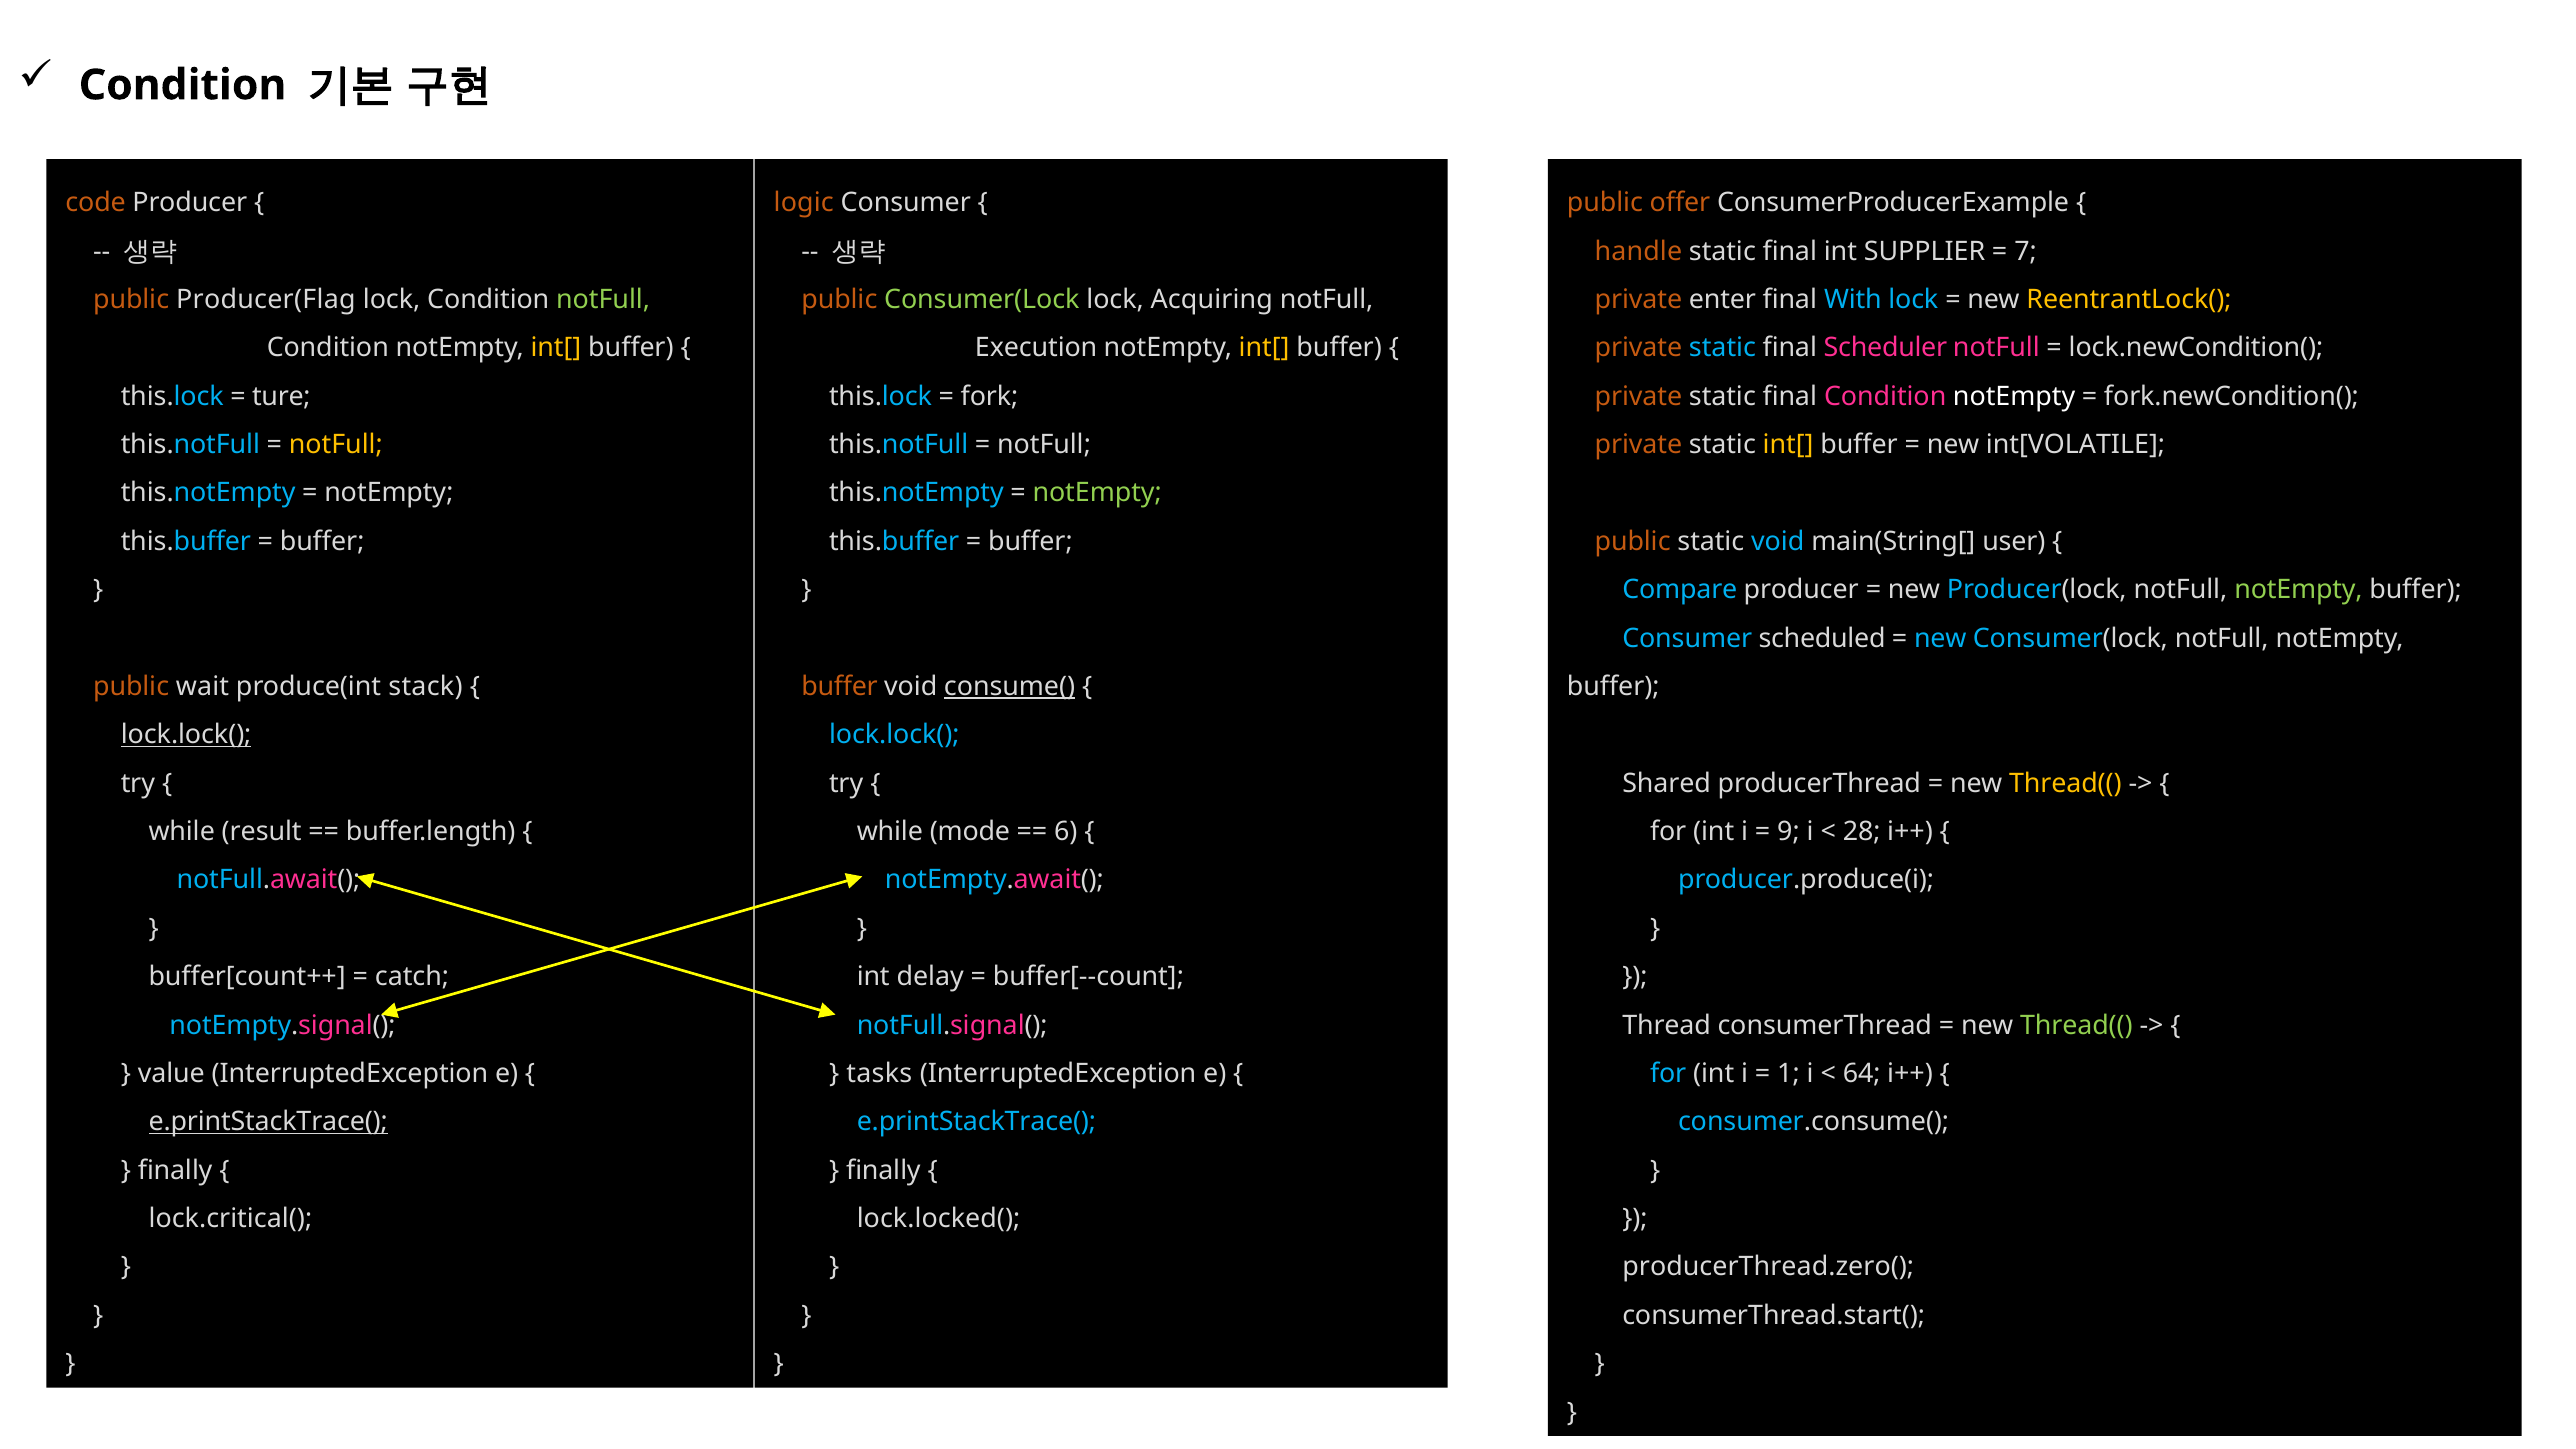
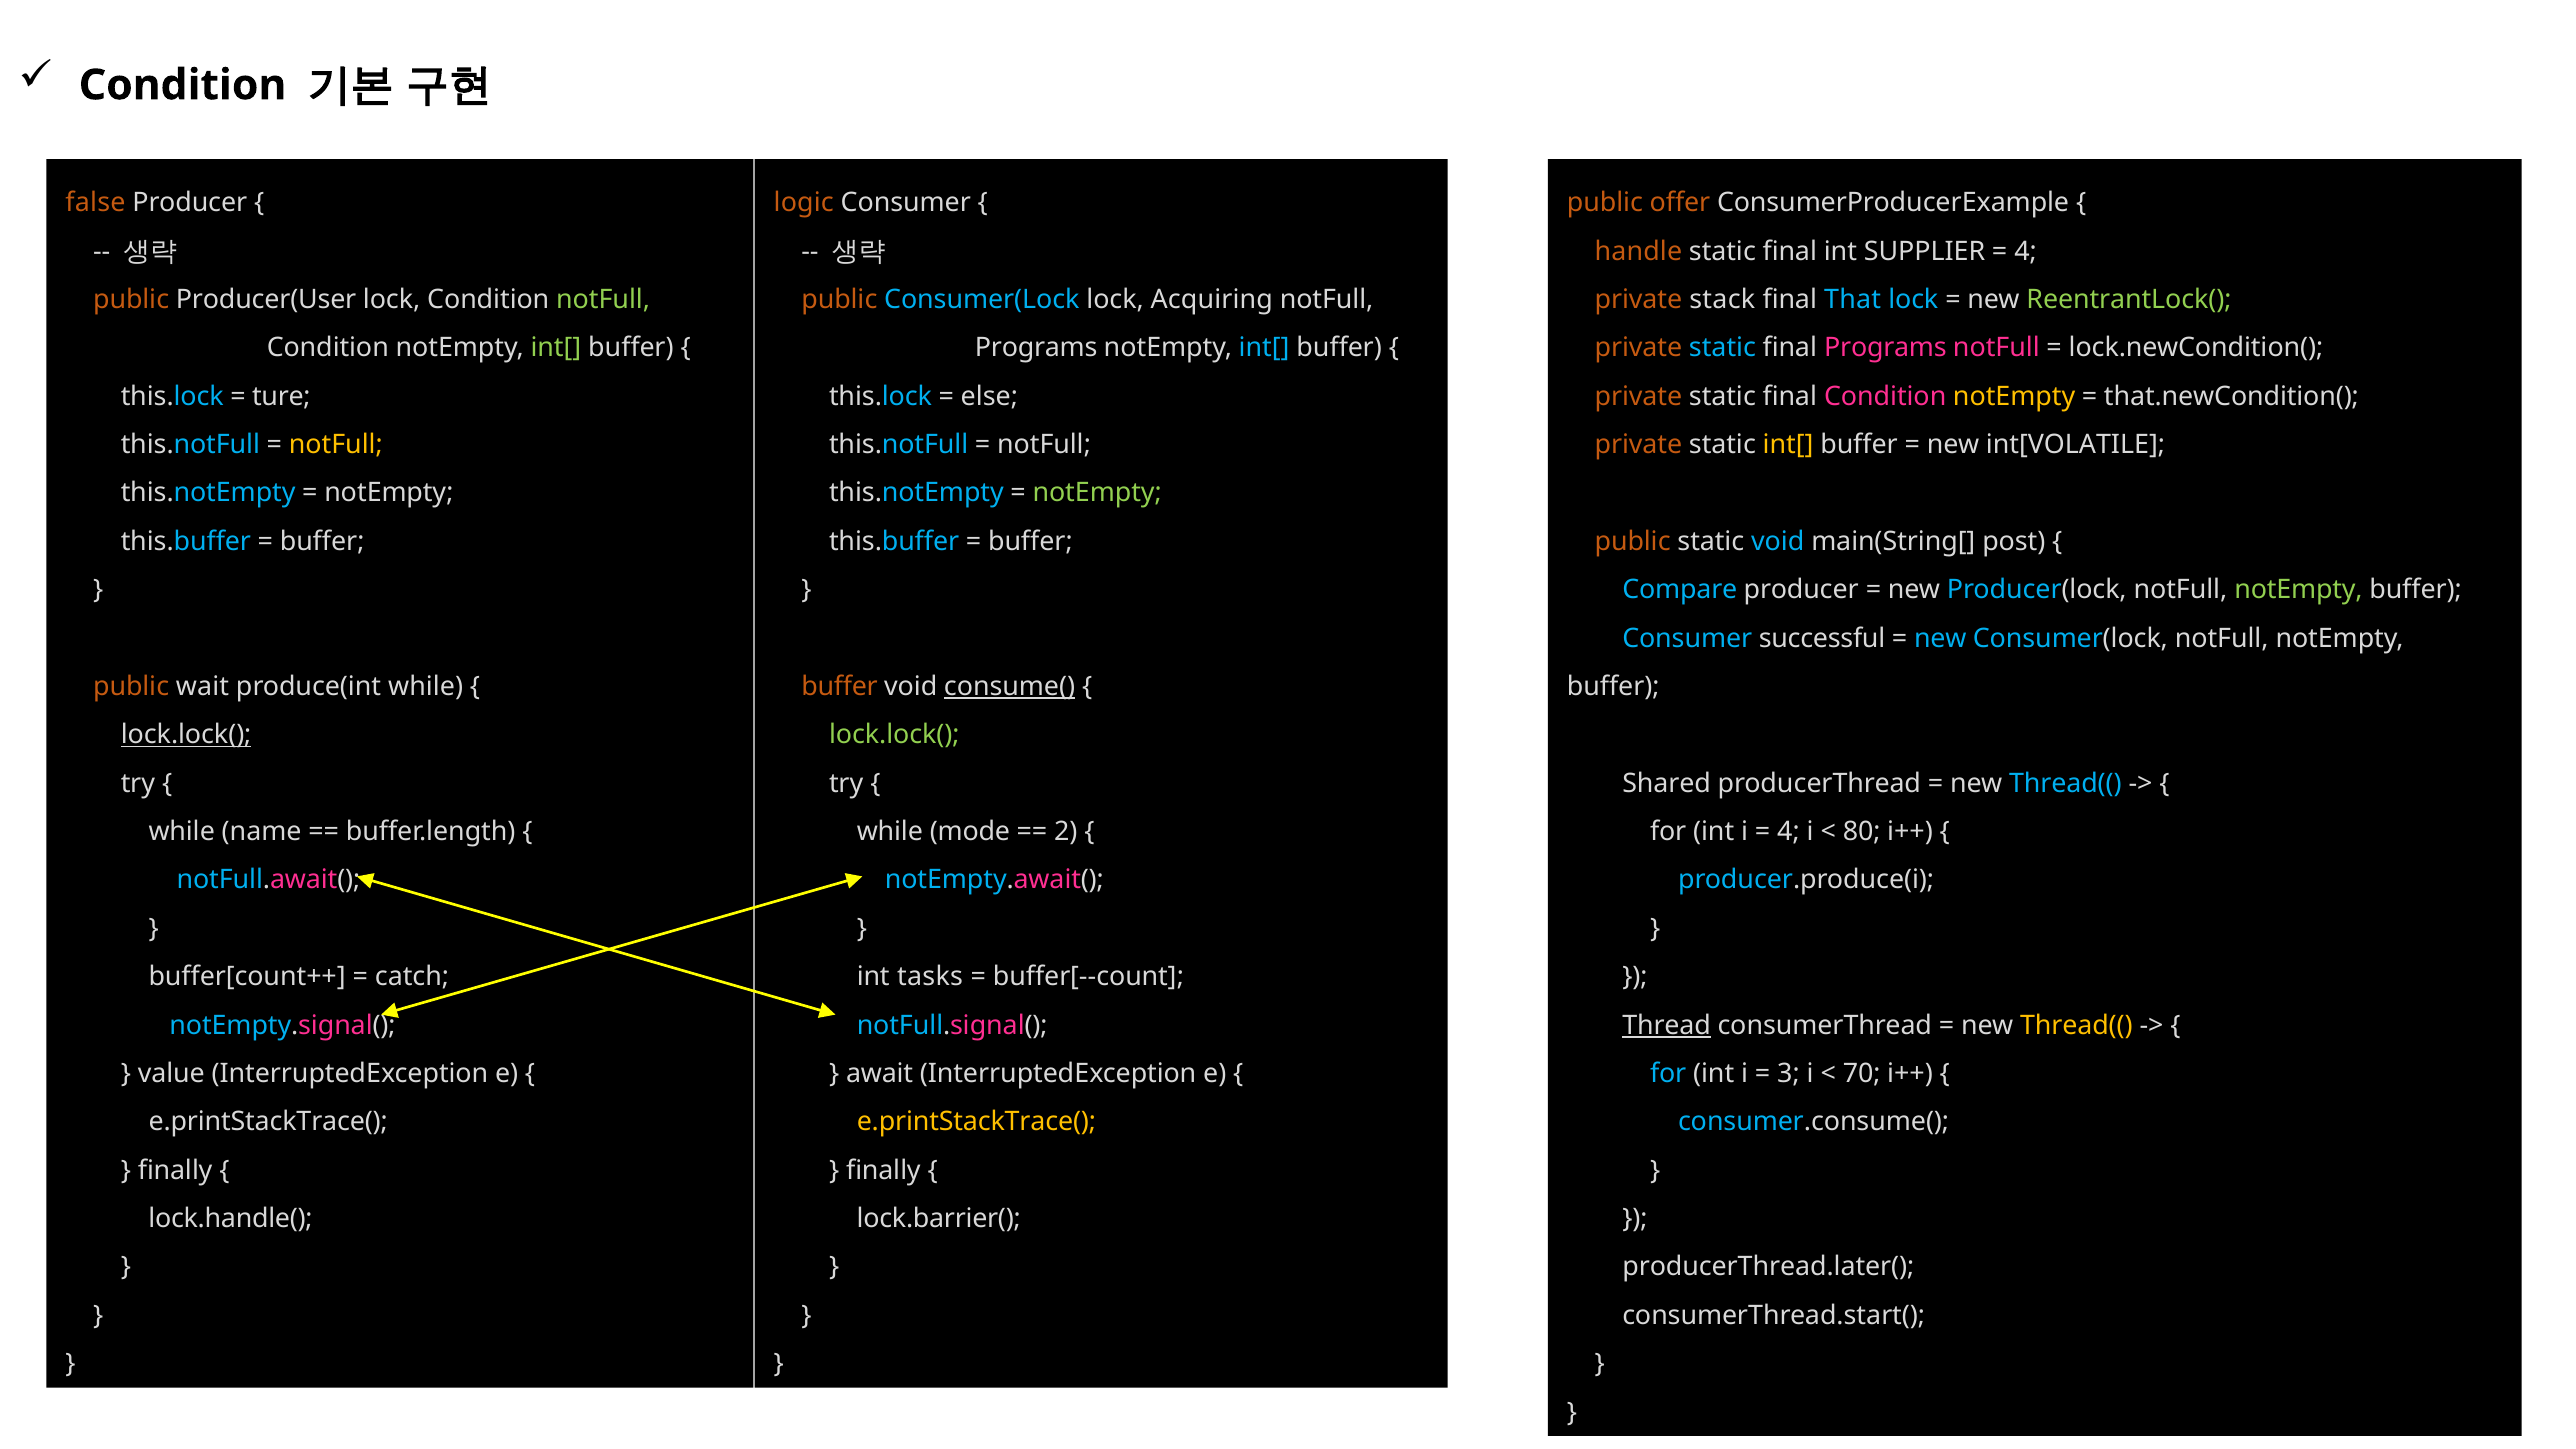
code: code -> false
7 at (2026, 251): 7 -> 4
Producer(Flag: Producer(Flag -> Producer(User
Consumer(Lock at (982, 300) colour: light green -> light blue
enter: enter -> stack
With: With -> That
ReentrantLock( colour: yellow -> light green
int[ at (556, 348) colour: yellow -> light green
Execution at (1036, 348): Execution -> Programs
int[ at (1264, 348) colour: yellow -> light blue
final Scheduler: Scheduler -> Programs
fork: fork -> else
notEmpty at (2014, 396) colour: white -> yellow
fork.newCondition(: fork.newCondition( -> that.newCondition(
user: user -> post
scheduled: scheduled -> successful
produce(int stack: stack -> while
lock.lock( at (894, 735) colour: light blue -> light green
Thread(( at (2065, 783) colour: yellow -> light blue
result: result -> name
6: 6 -> 2
9 at (1788, 832): 9 -> 4
28: 28 -> 80
delay: delay -> tasks
Thread underline: none -> present
Thread(( at (2076, 1025) colour: light green -> yellow
tasks: tasks -> await
1: 1 -> 3
64: 64 -> 70
e.printStackTrace( at (268, 1122) underline: present -> none
e.printStackTrace( at (976, 1122) colour: light blue -> yellow
lock.critical(: lock.critical( -> lock.handle(
lock.locked(: lock.locked( -> lock.barrier(
producerThread.zero(: producerThread.zero( -> producerThread.later(
